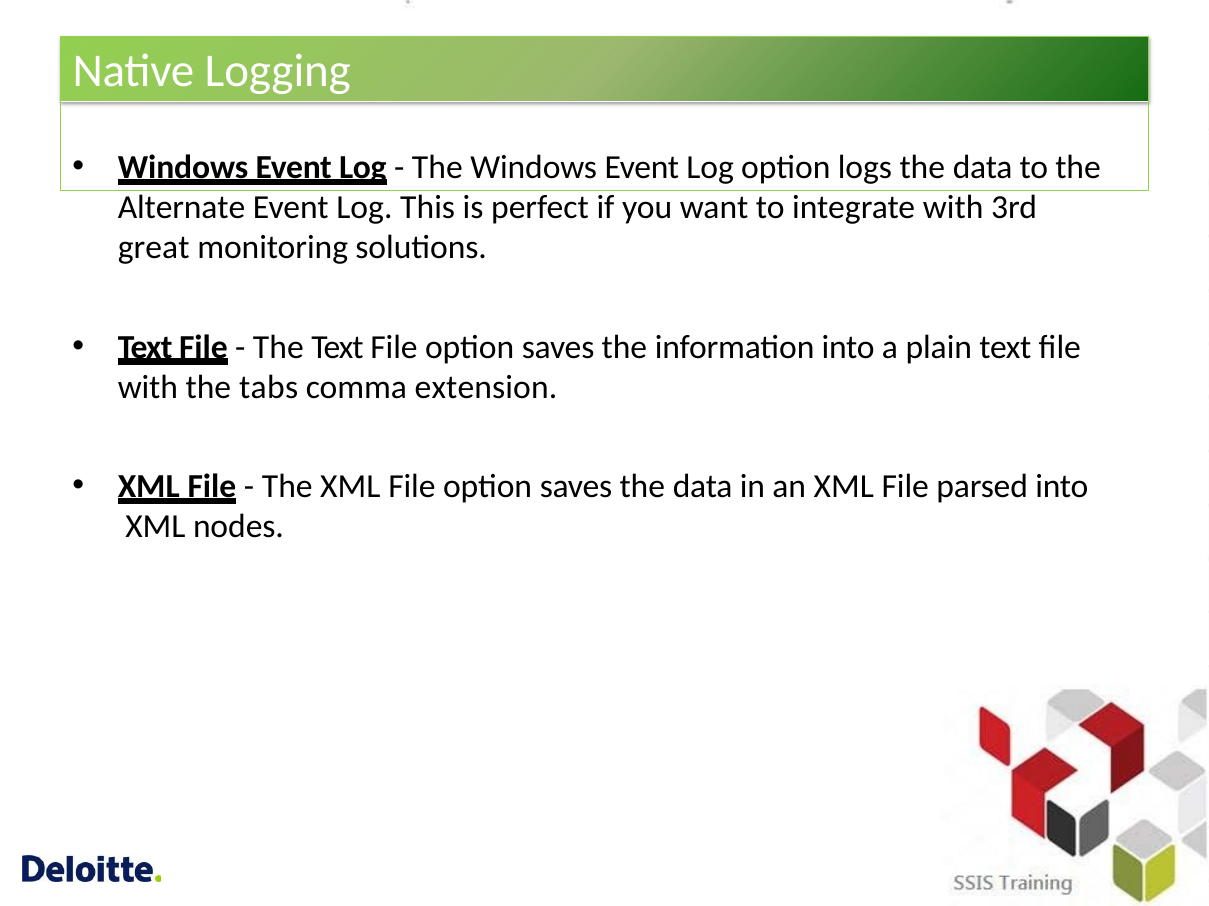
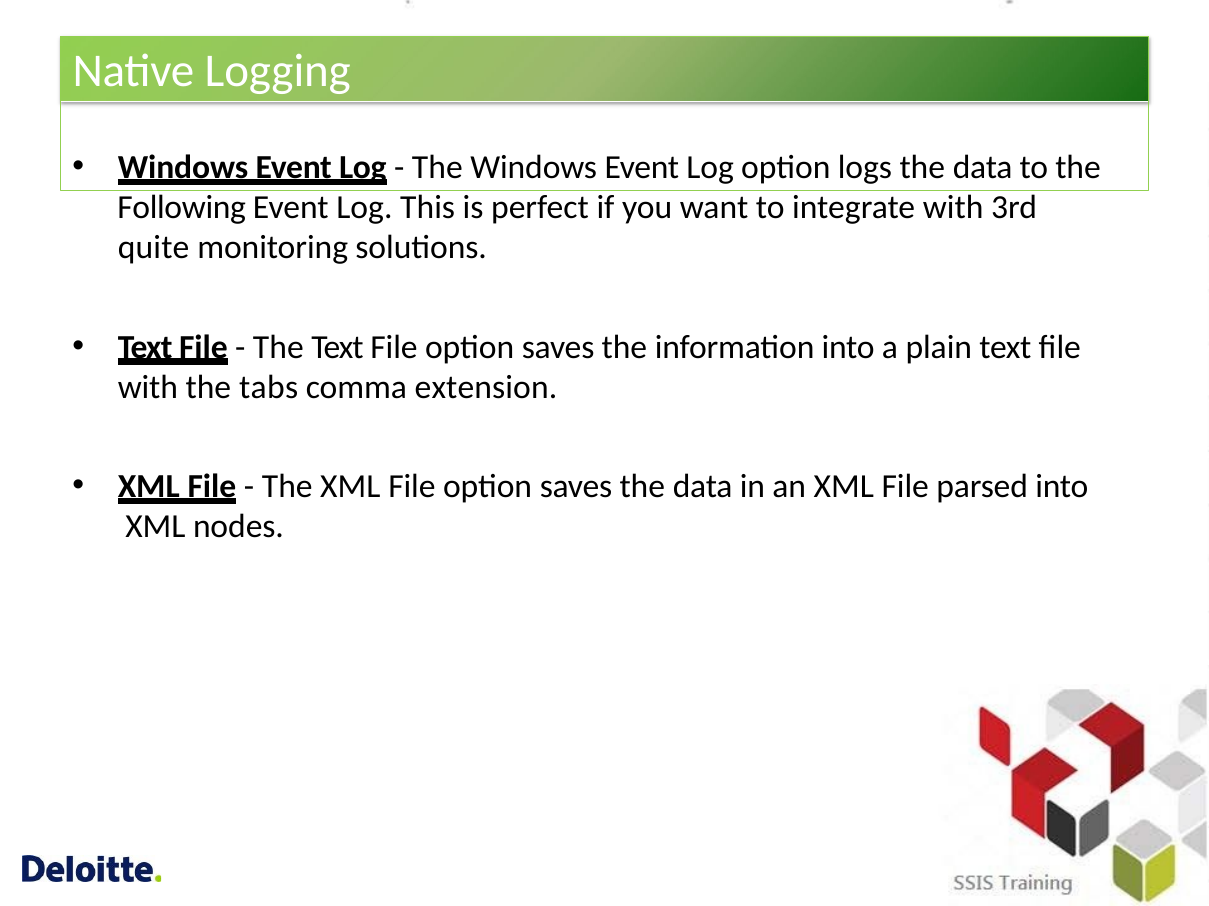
Alternate: Alternate -> Following
great: great -> quite
